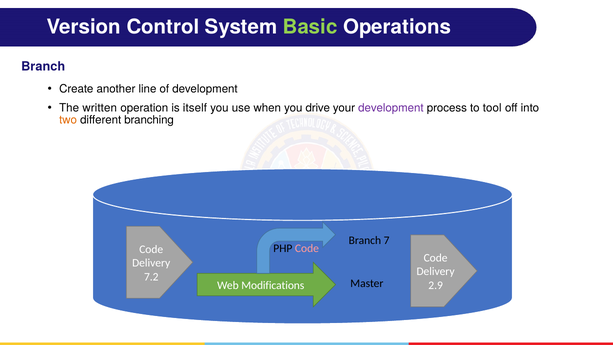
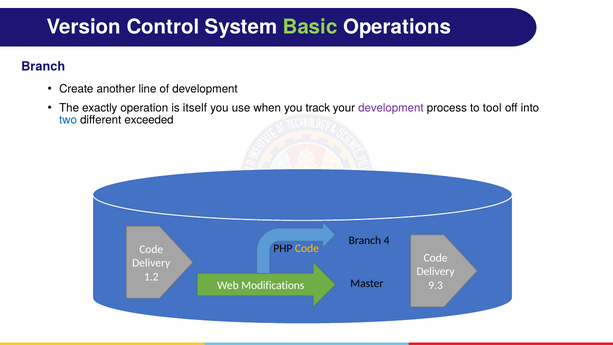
written: written -> exactly
drive: drive -> track
two colour: orange -> blue
branching: branching -> exceeded
7: 7 -> 4
Code at (307, 248) colour: pink -> yellow
7.2: 7.2 -> 1.2
2.9: 2.9 -> 9.3
